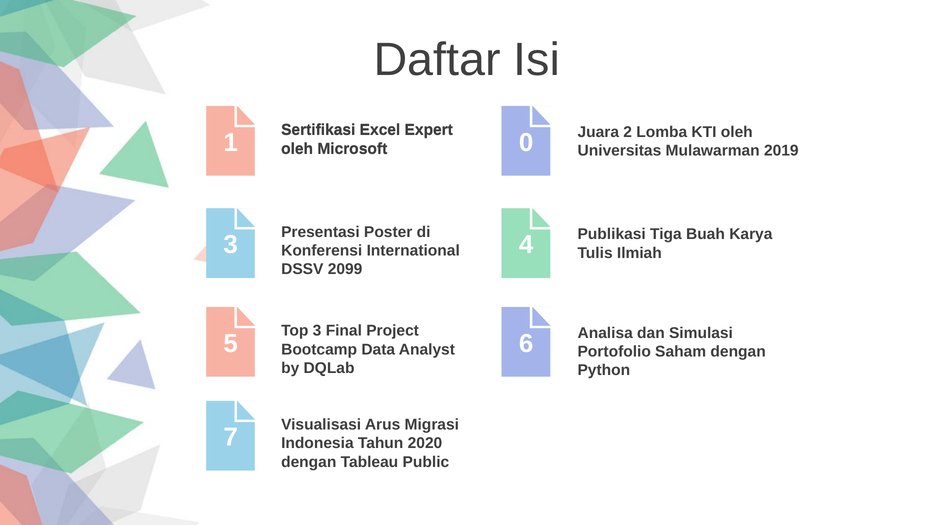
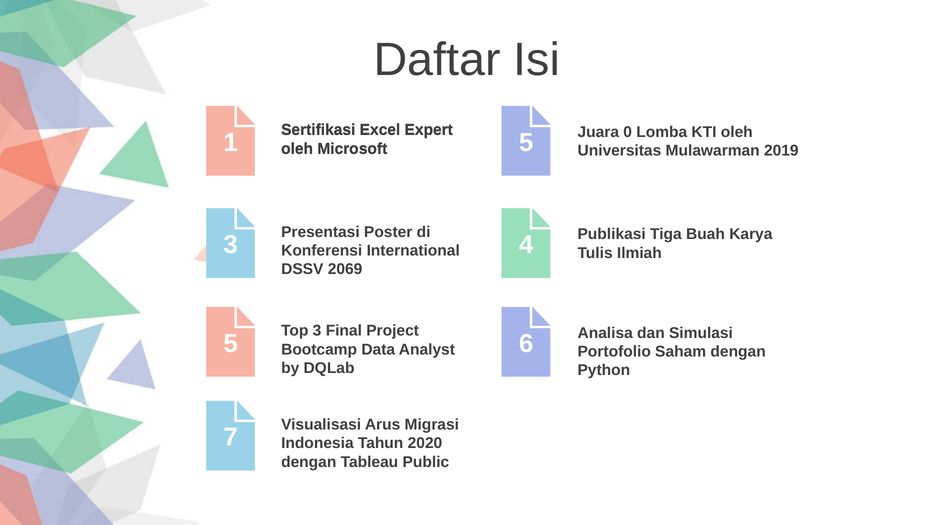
2: 2 -> 0
1 0: 0 -> 5
2099: 2099 -> 2069
